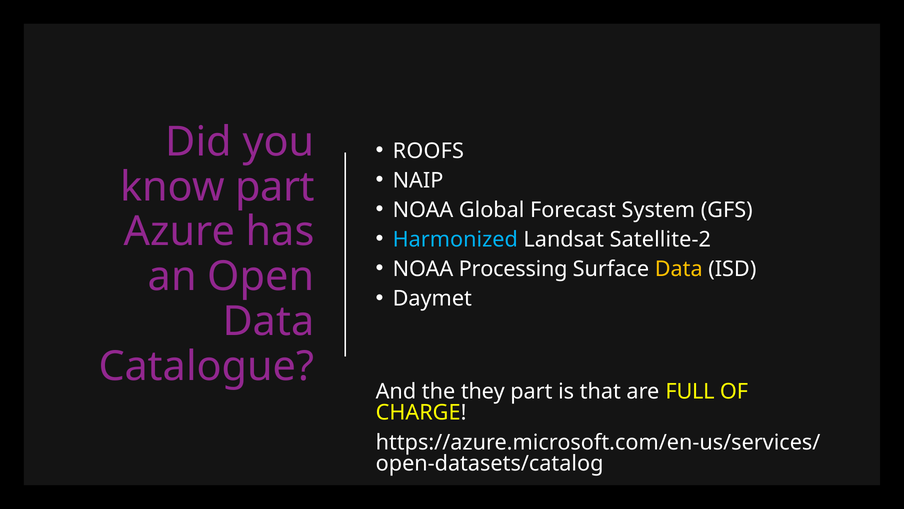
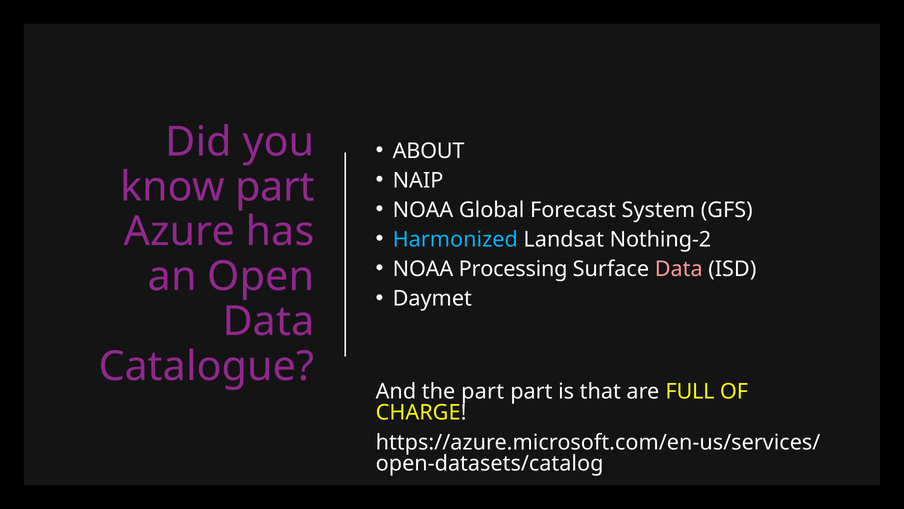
ROOFS: ROOFS -> ABOUT
Satellite-2: Satellite-2 -> Nothing-2
Data at (679, 269) colour: yellow -> pink
the they: they -> part
